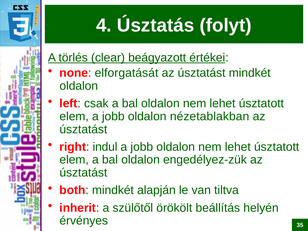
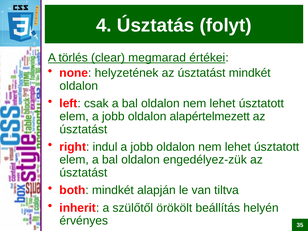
beágyazott: beágyazott -> megmarad
elforgatását: elforgatását -> helyzetének
nézetablakban: nézetablakban -> alapértelmezett
